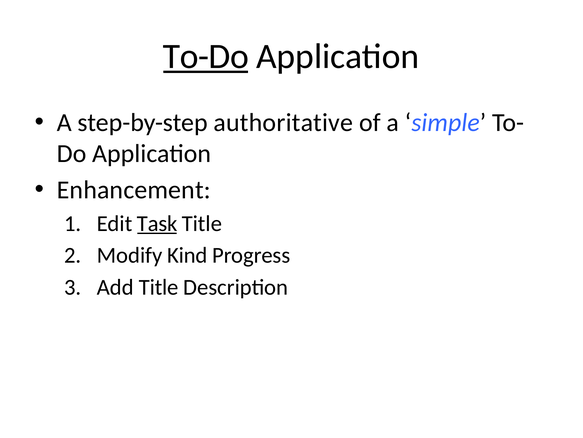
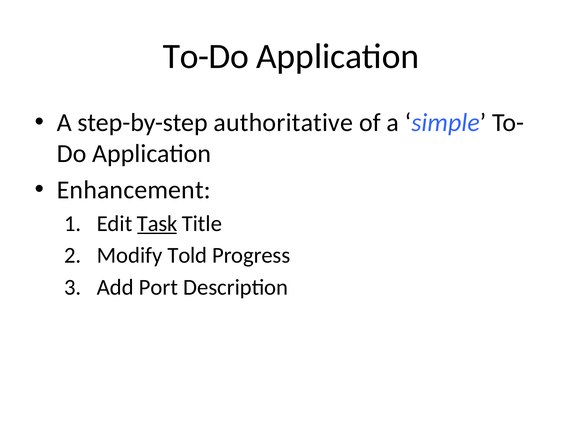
To-Do underline: present -> none
Kind: Kind -> Told
Add Title: Title -> Port
